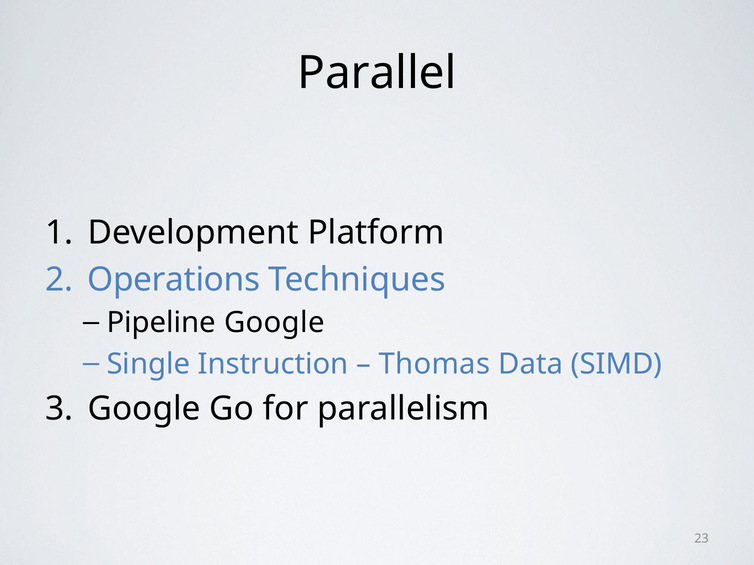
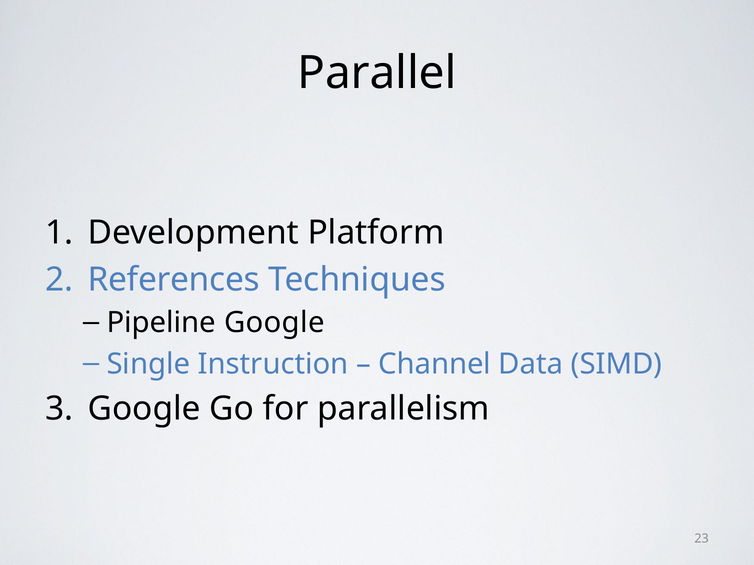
Operations: Operations -> References
Thomas: Thomas -> Channel
